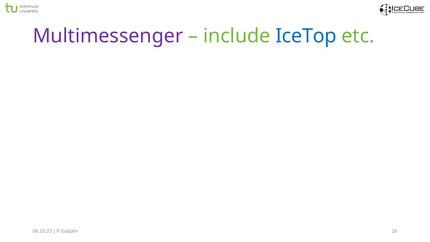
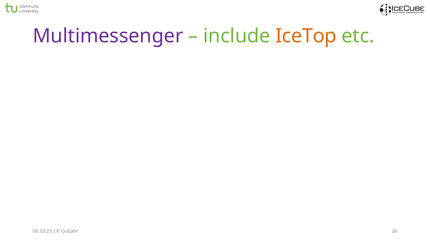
IceTop colour: blue -> orange
